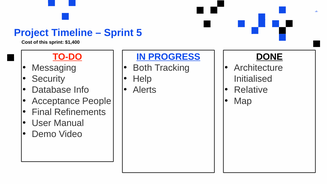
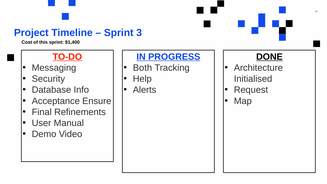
5: 5 -> 3
Relative: Relative -> Request
People: People -> Ensure
